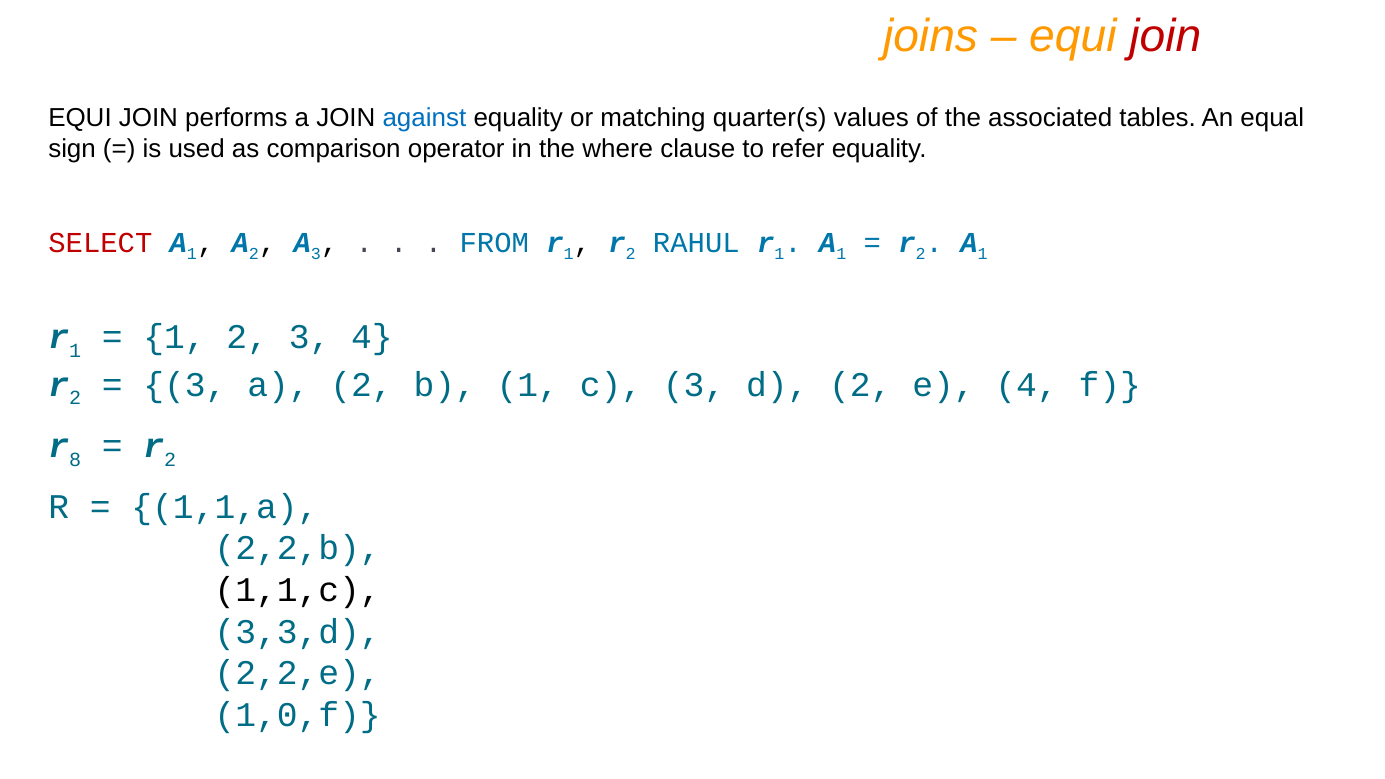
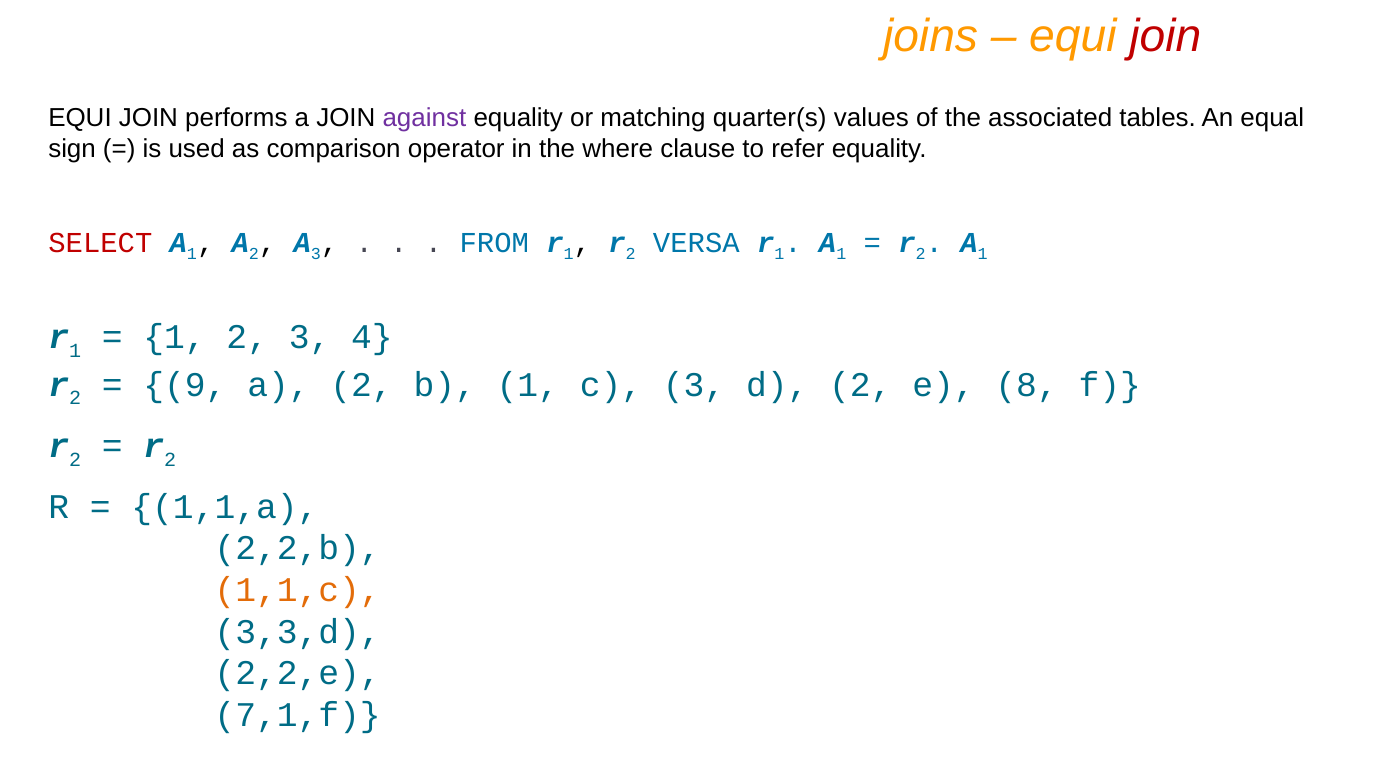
against colour: blue -> purple
RAHUL: RAHUL -> VERSA
3 at (185, 385): 3 -> 9
e 4: 4 -> 8
8 at (75, 459): 8 -> 2
1,1,c colour: black -> orange
1,0,f: 1,0,f -> 7,1,f
